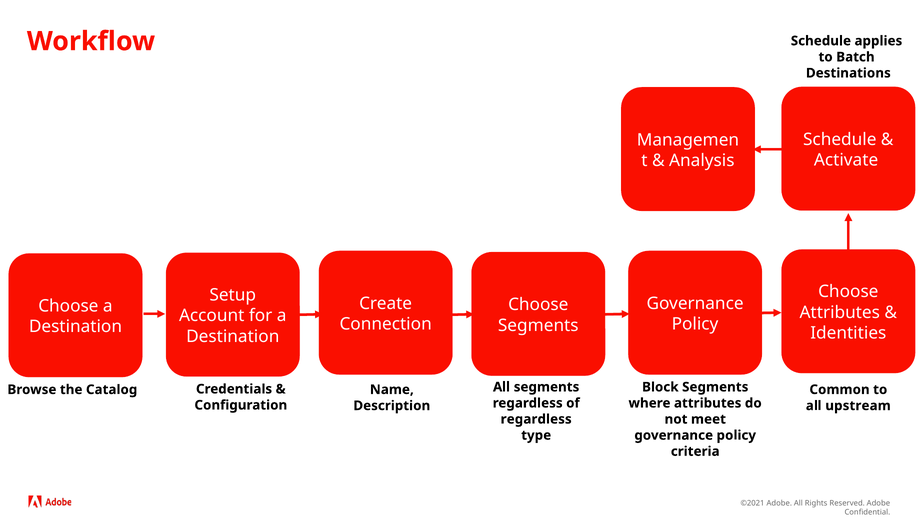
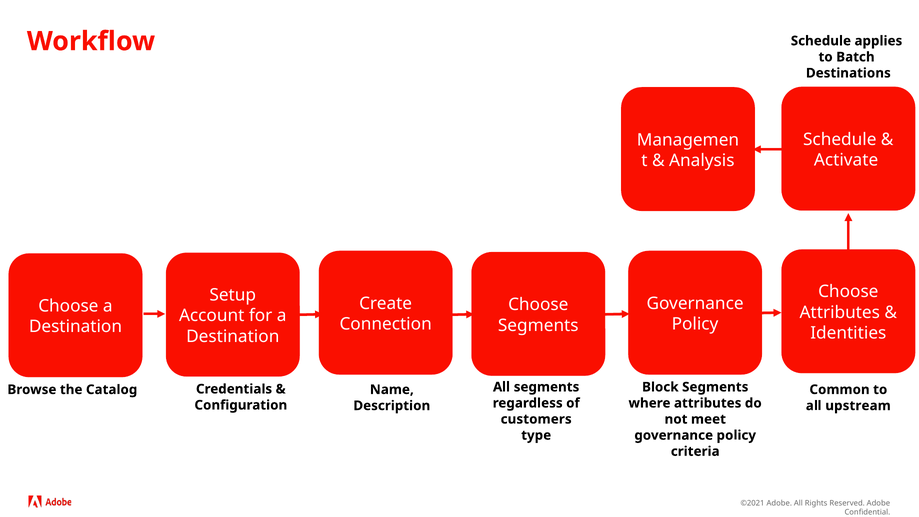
regardless at (536, 419): regardless -> customers
